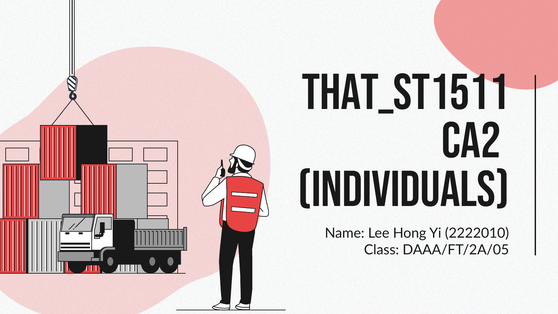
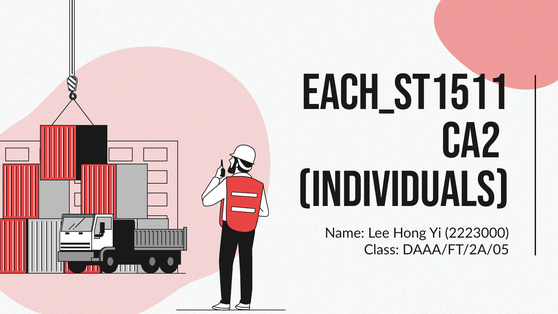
THAT_St1511: THAT_St1511 -> EACH_St1511
2222010: 2222010 -> 2223000
